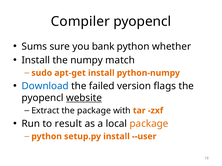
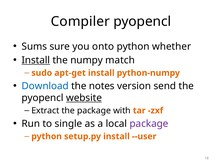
bank: bank -> onto
Install at (36, 60) underline: none -> present
failed: failed -> notes
flags: flags -> send
result: result -> single
package at (149, 124) colour: orange -> purple
